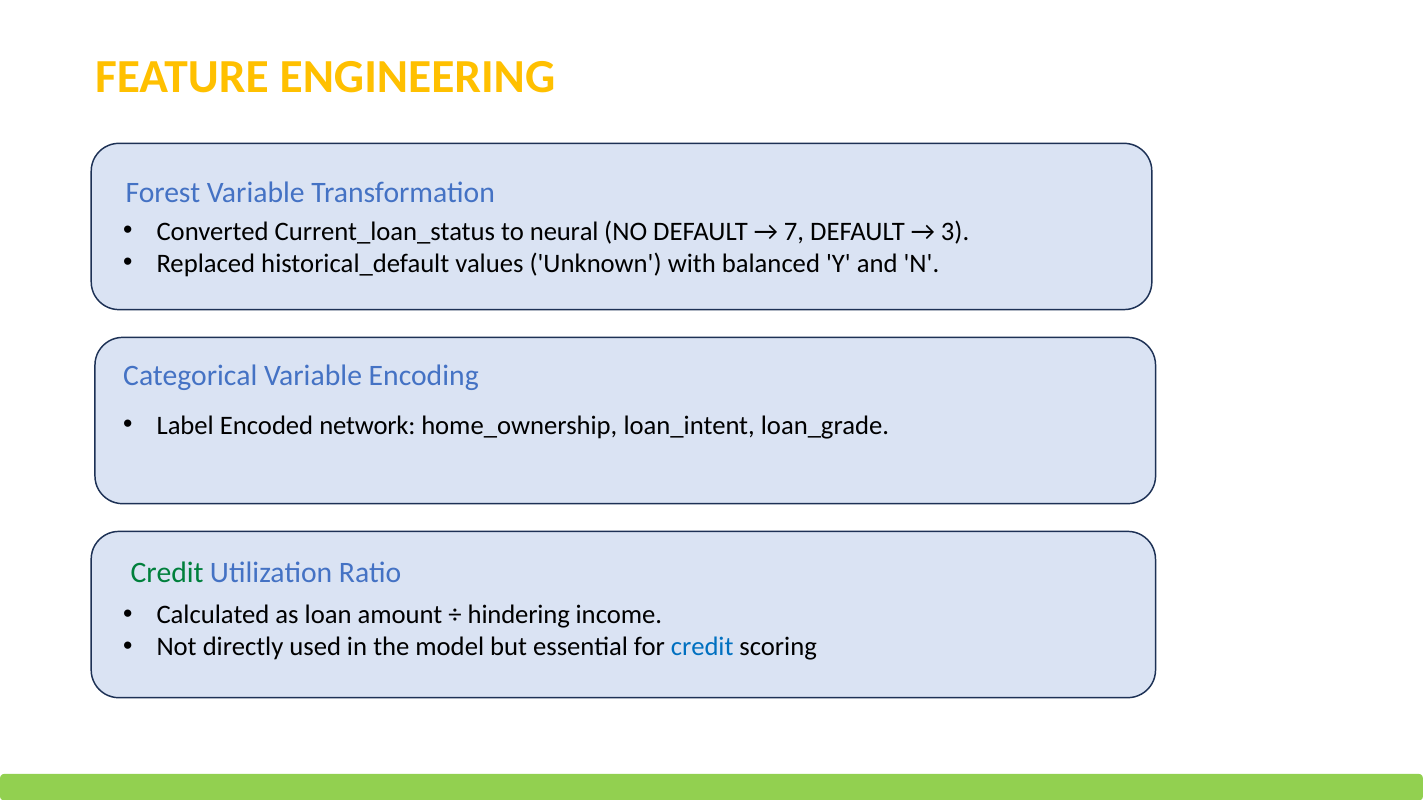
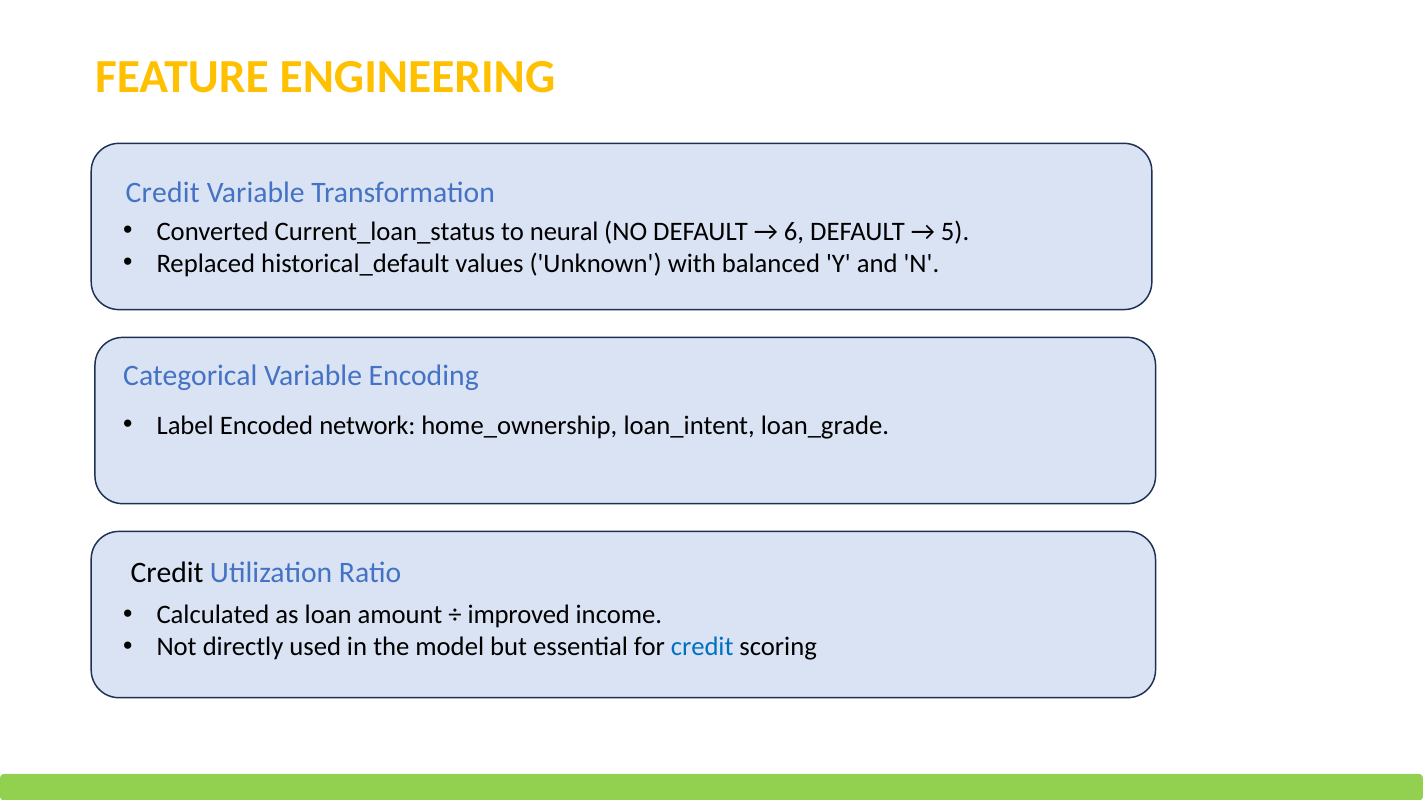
Forest at (163, 192): Forest -> Credit
7: 7 -> 6
3: 3 -> 5
Credit at (167, 573) colour: green -> black
hindering: hindering -> improved
